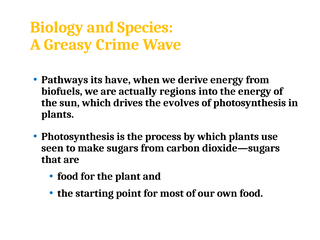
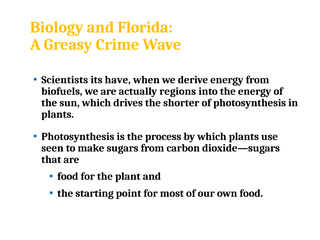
Species: Species -> Florida
Pathways: Pathways -> Scientists
evolves: evolves -> shorter
